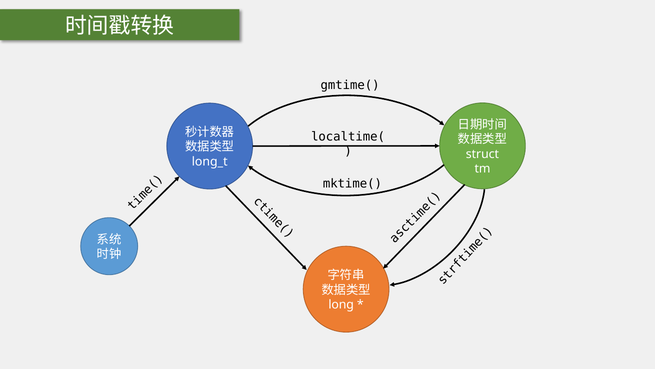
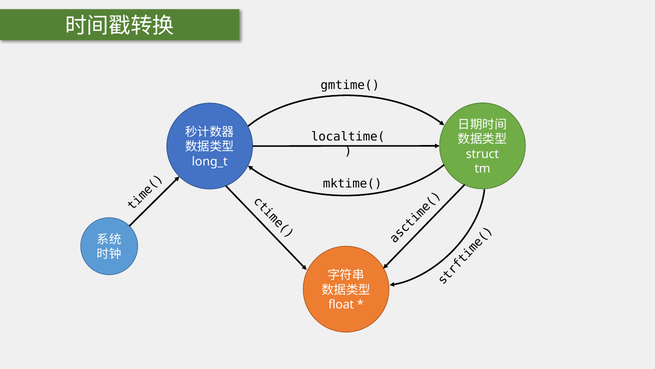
long: long -> float
